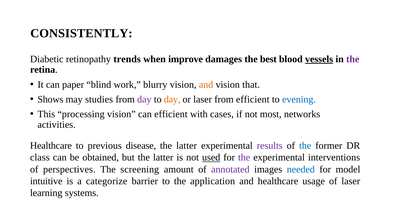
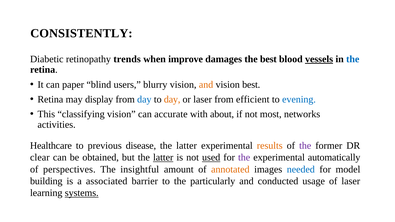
the at (353, 59) colour: purple -> blue
work: work -> users
vision that: that -> best
Shows at (50, 99): Shows -> Retina
studies: studies -> display
day at (144, 99) colour: purple -> blue
processing: processing -> classifying
can efficient: efficient -> accurate
cases: cases -> about
results colour: purple -> orange
the at (305, 146) colour: blue -> purple
class: class -> clear
latter at (163, 158) underline: none -> present
interventions: interventions -> automatically
screening: screening -> insightful
annotated colour: purple -> orange
intuitive: intuitive -> building
categorize: categorize -> associated
application: application -> particularly
and healthcare: healthcare -> conducted
systems underline: none -> present
